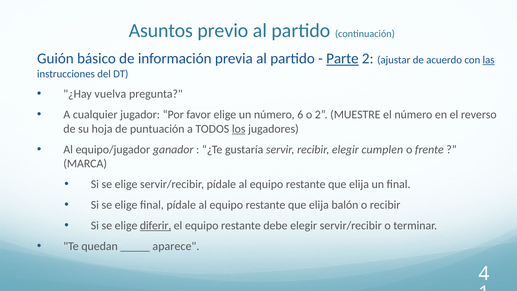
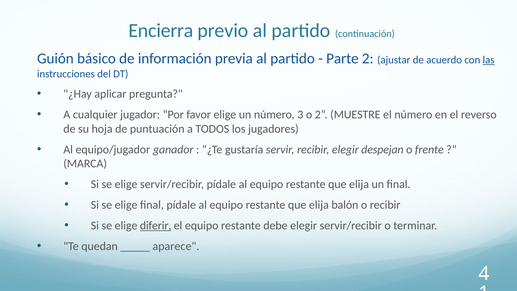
Asuntos: Asuntos -> Encierra
Parte underline: present -> none
vuelva: vuelva -> aplicar
6: 6 -> 3
los underline: present -> none
cumplen: cumplen -> despejan
